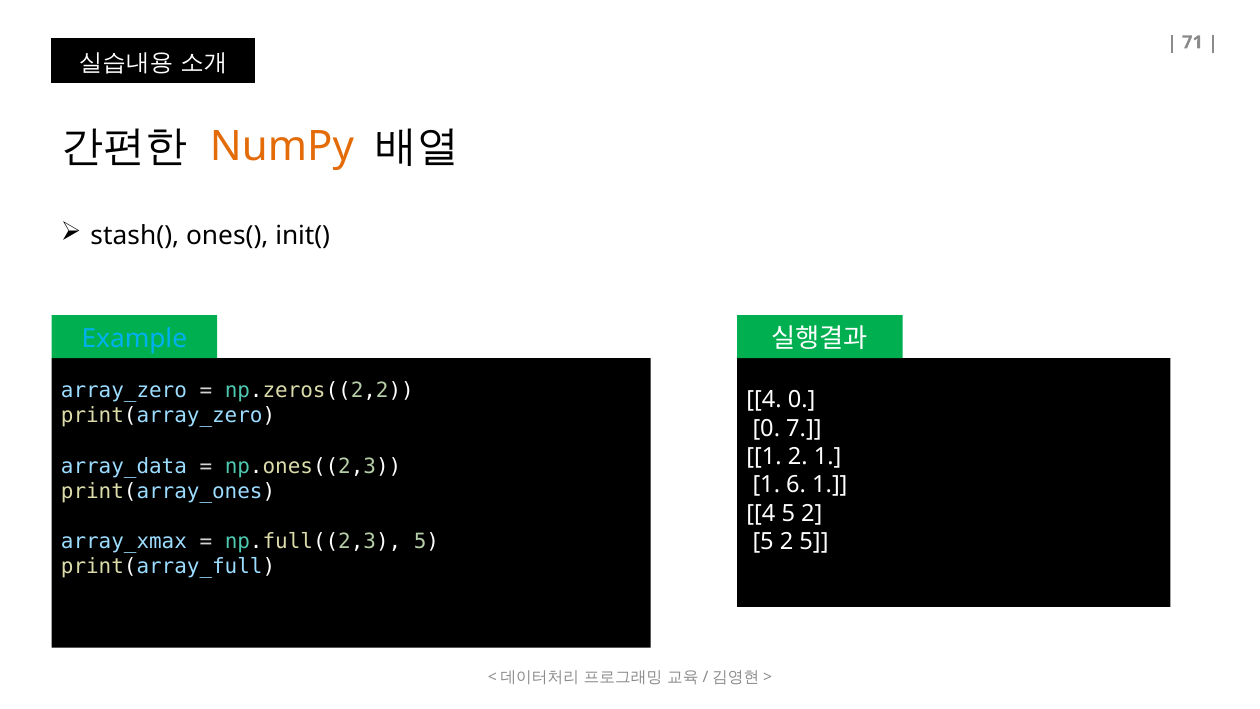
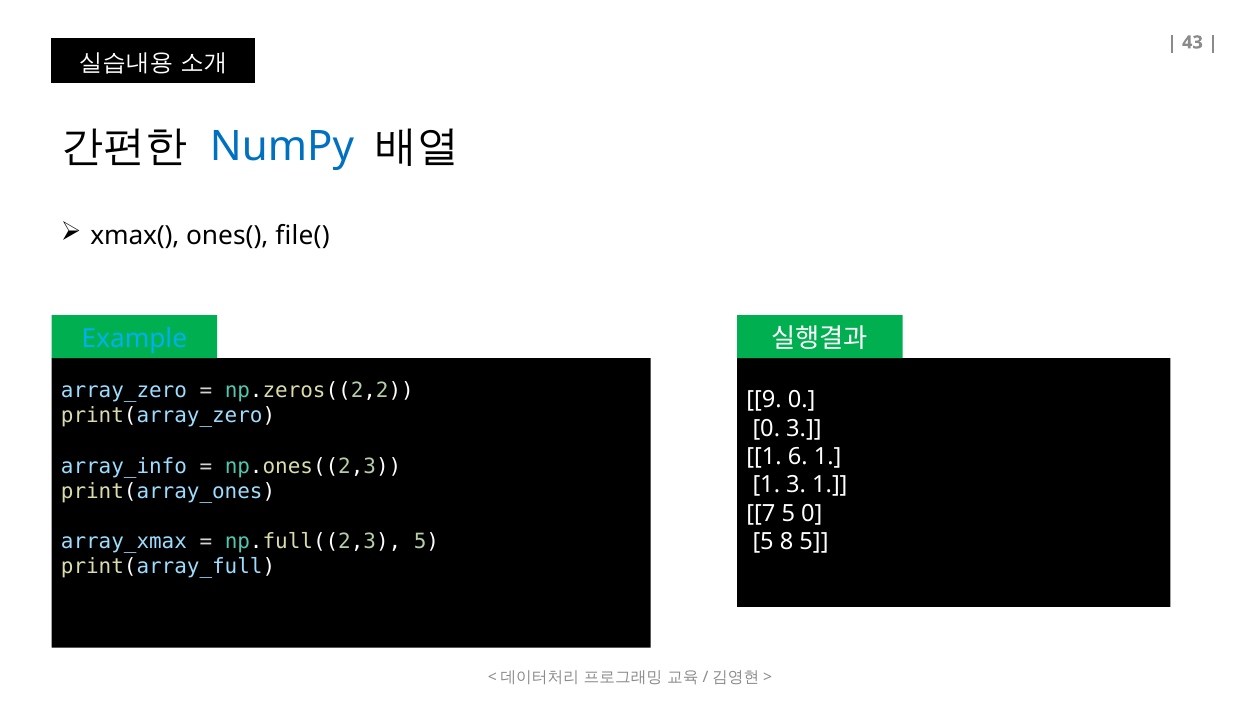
71: 71 -> 43
NumPy colour: orange -> blue
stash(: stash( -> xmax(
init(: init( -> file(
4 at (764, 400): 4 -> 9
0 7: 7 -> 3
1 2: 2 -> 6
array_data: array_data -> array_info
1 6: 6 -> 3
4 at (761, 513): 4 -> 7
2 at (812, 513): 2 -> 0
2 at (787, 542): 2 -> 8
